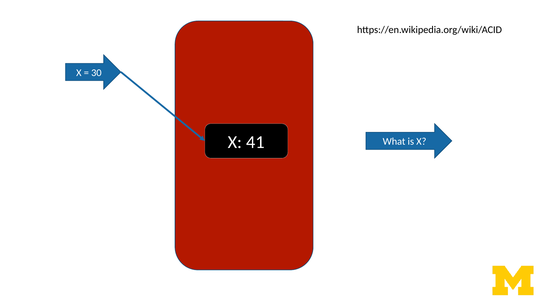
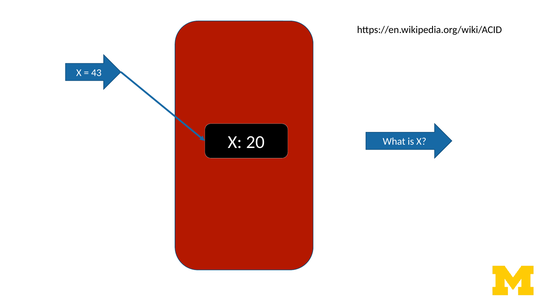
30: 30 -> 43
41: 41 -> 20
